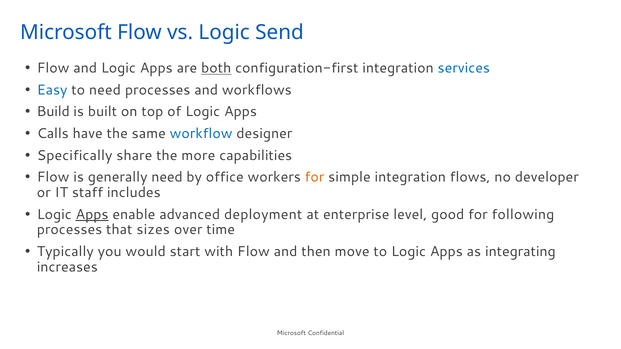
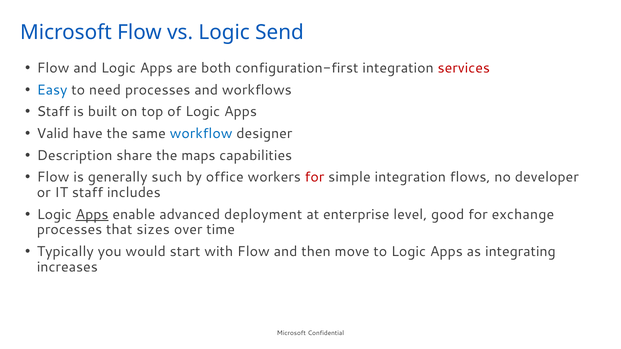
both underline: present -> none
services colour: blue -> red
Build at (53, 112): Build -> Staff
Calls: Calls -> Valid
Specifically: Specifically -> Description
more: more -> maps
generally need: need -> such
for at (315, 177) colour: orange -> red
following: following -> exchange
